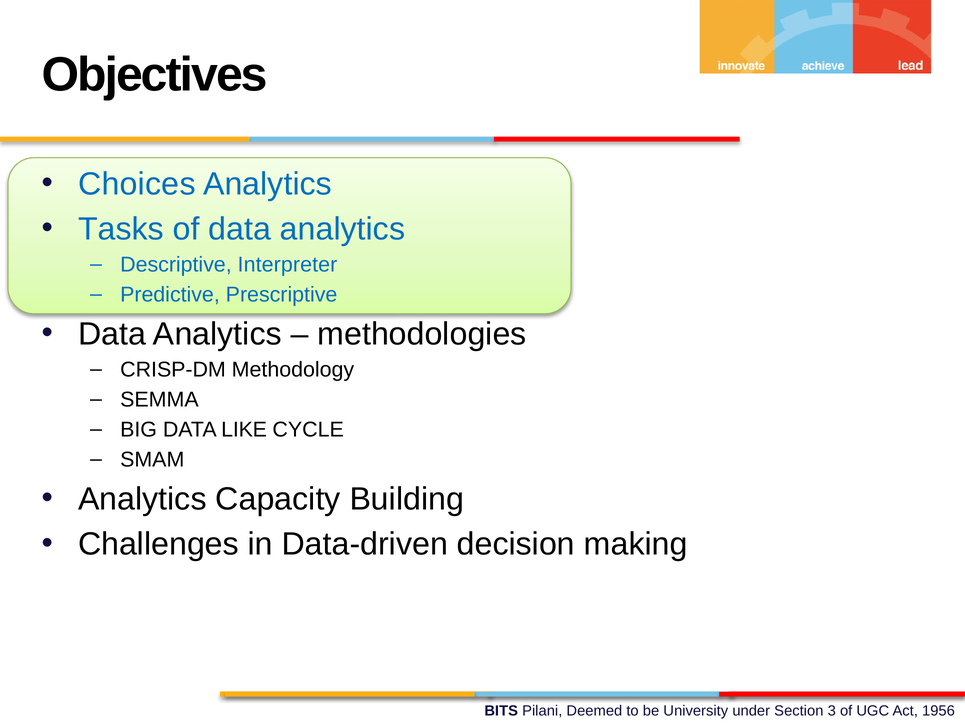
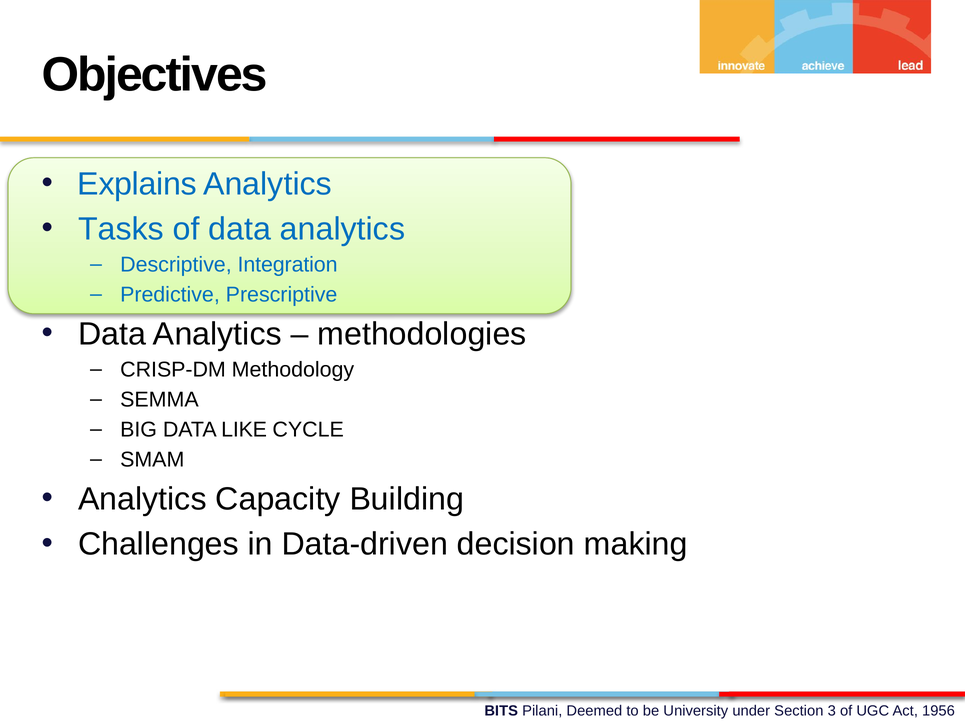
Choices: Choices -> Explains
Interpreter: Interpreter -> Integration
